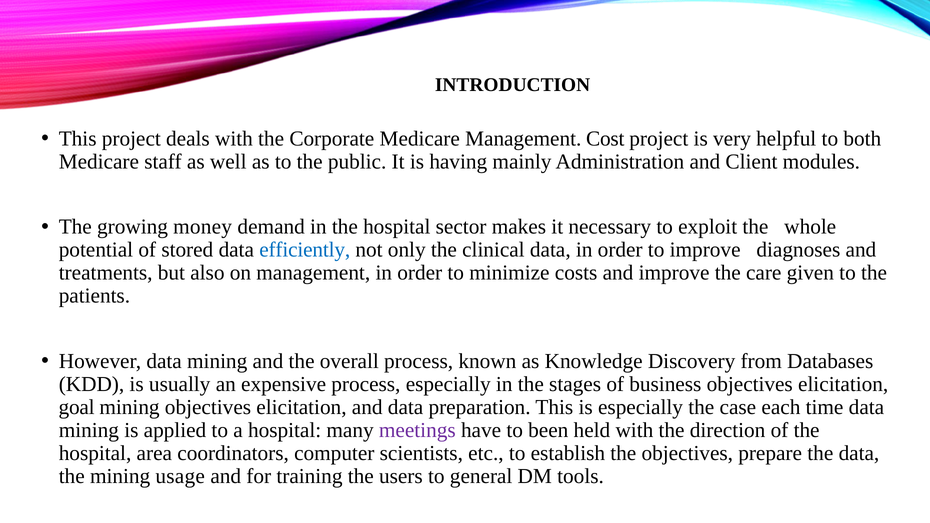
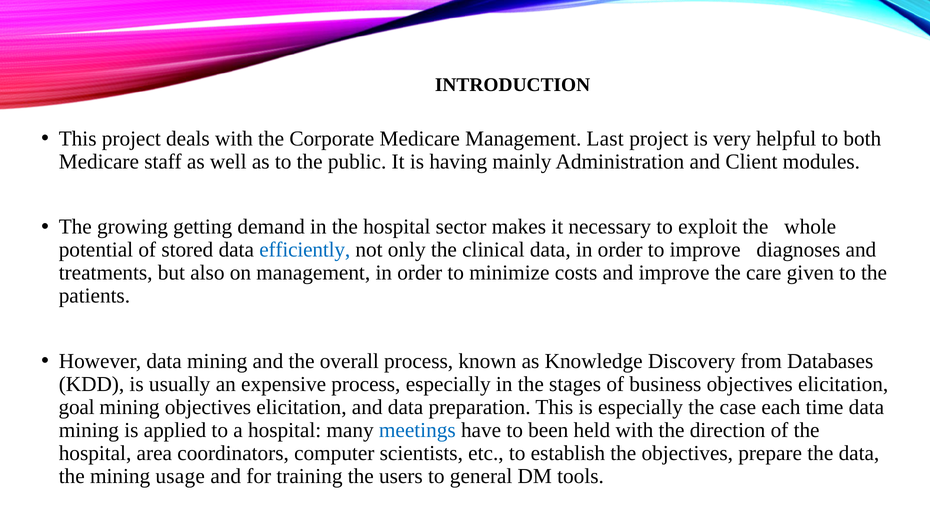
Cost: Cost -> Last
money: money -> getting
meetings colour: purple -> blue
